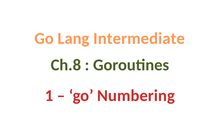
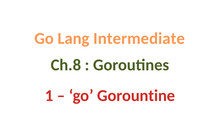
Numbering: Numbering -> Gorountine
